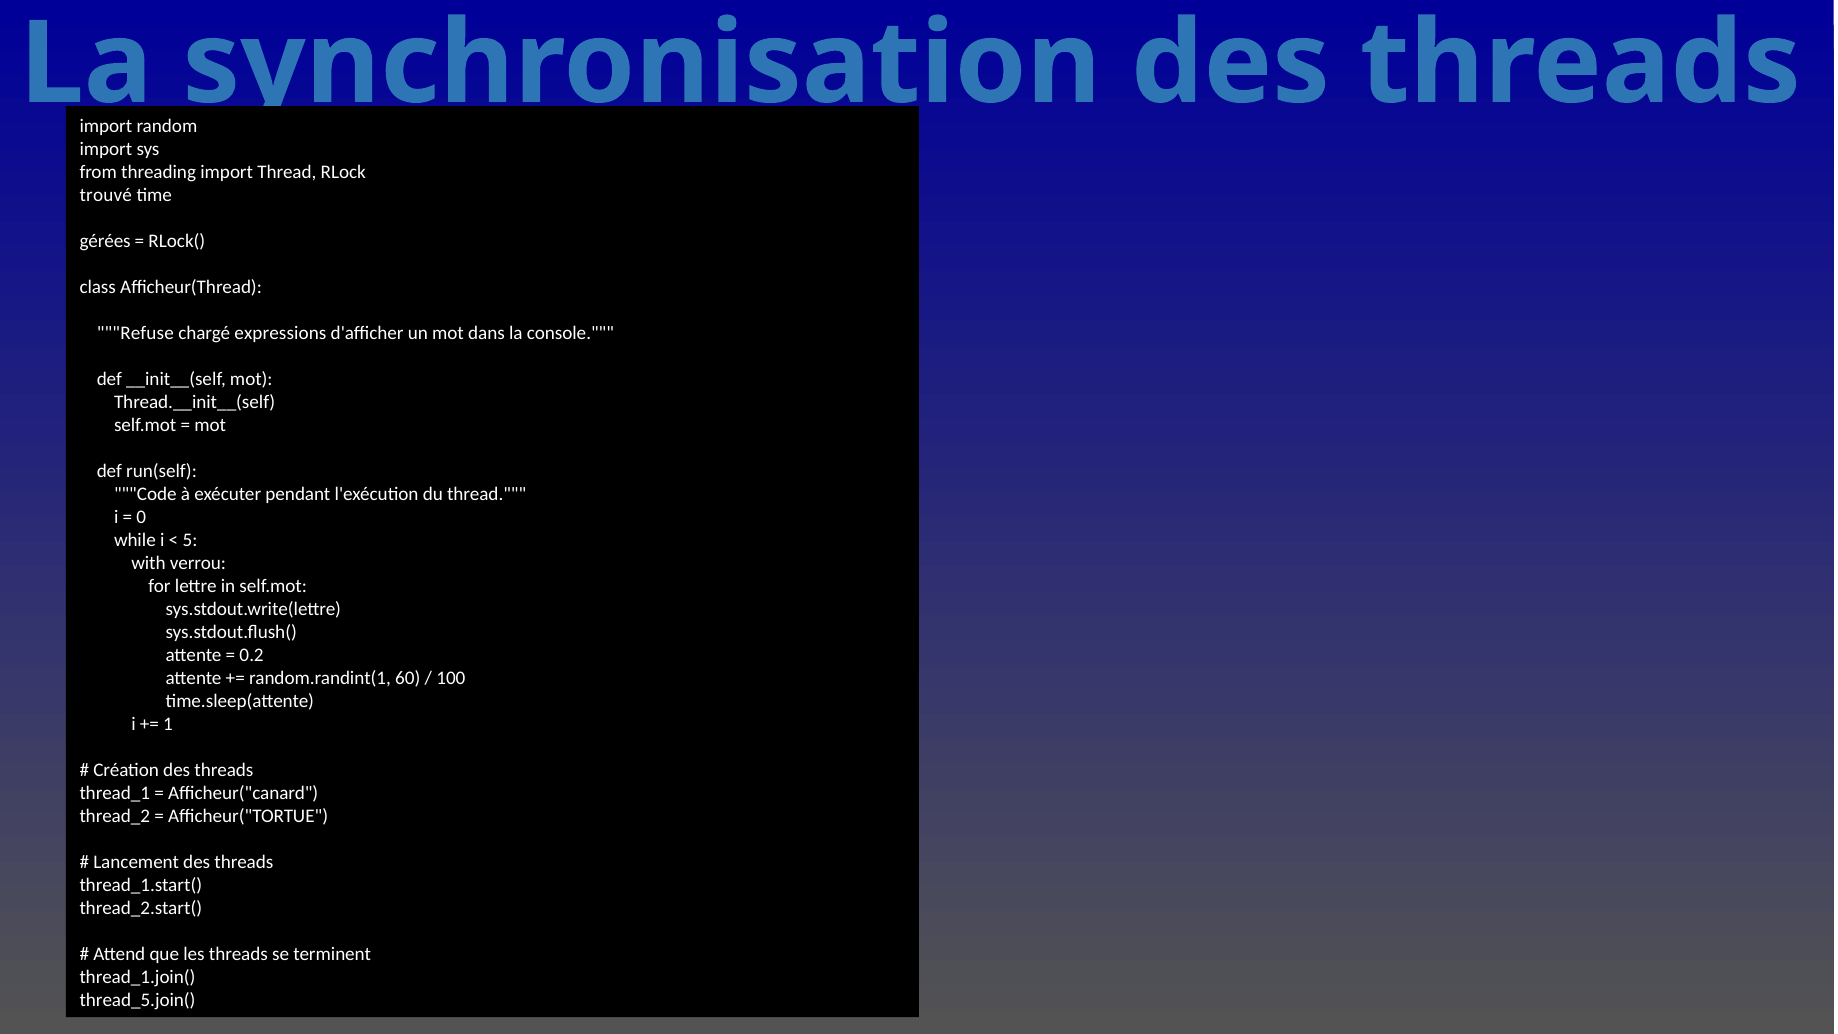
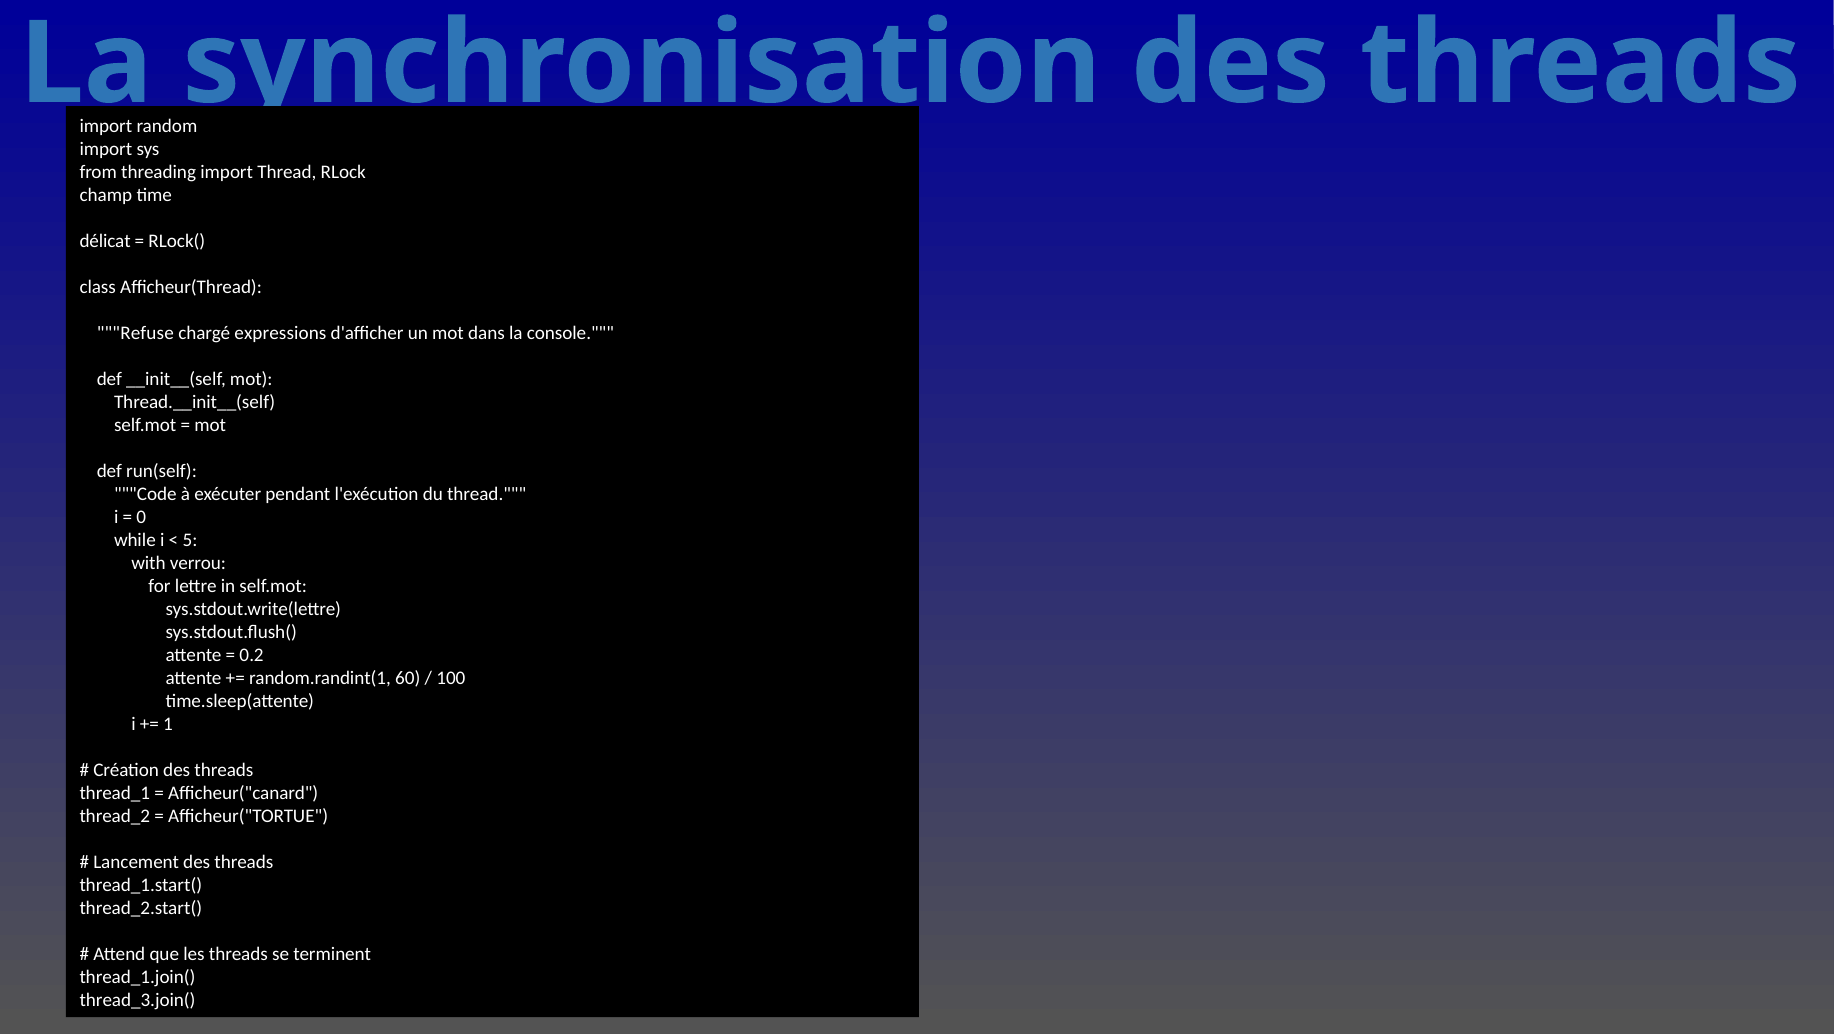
trouvé: trouvé -> champ
gérées: gérées -> délicat
thread_5.join(: thread_5.join( -> thread_3.join(
